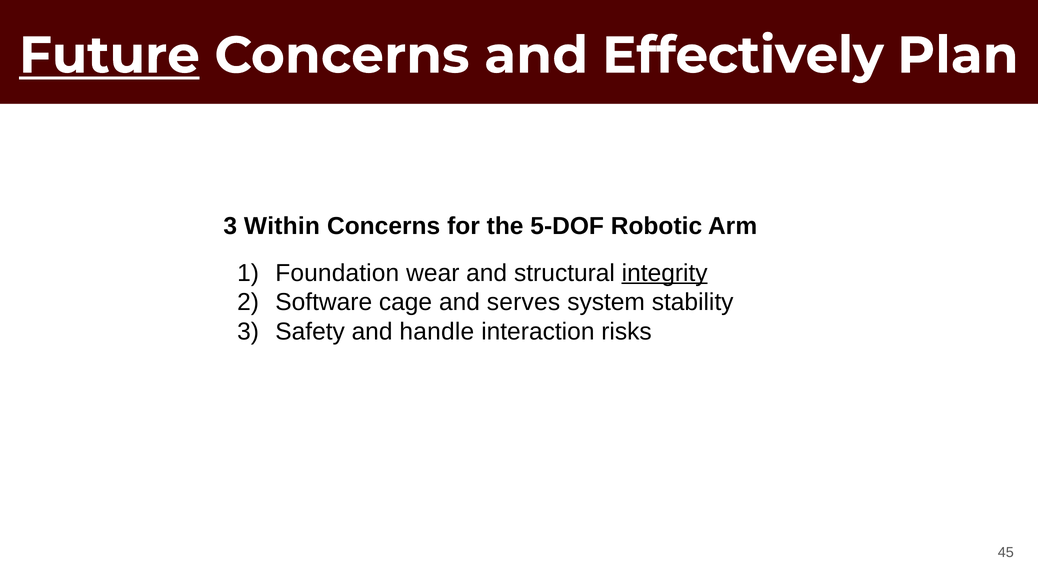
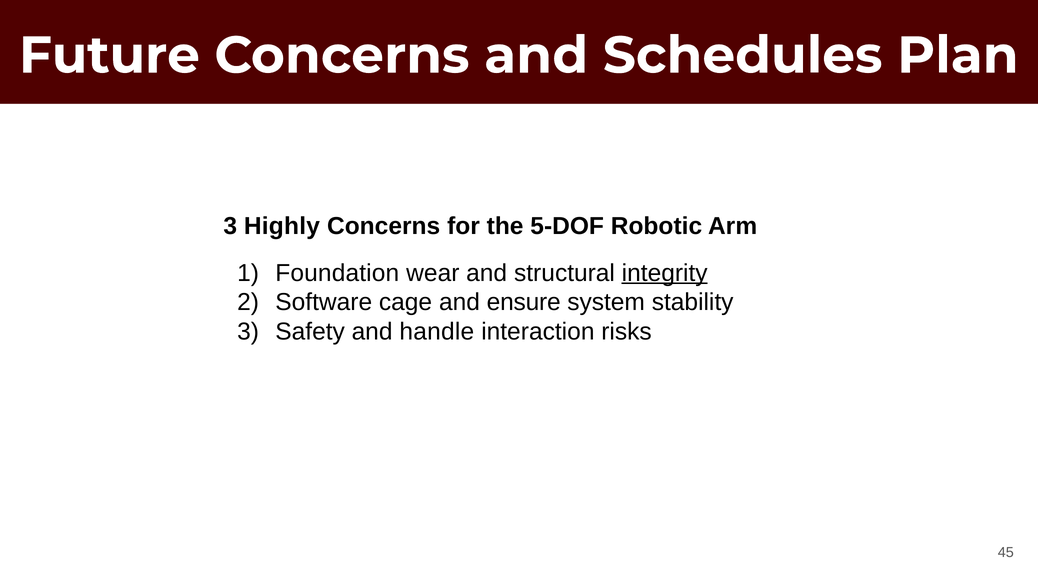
Future underline: present -> none
Effectively: Effectively -> Schedules
Within: Within -> Highly
serves: serves -> ensure
